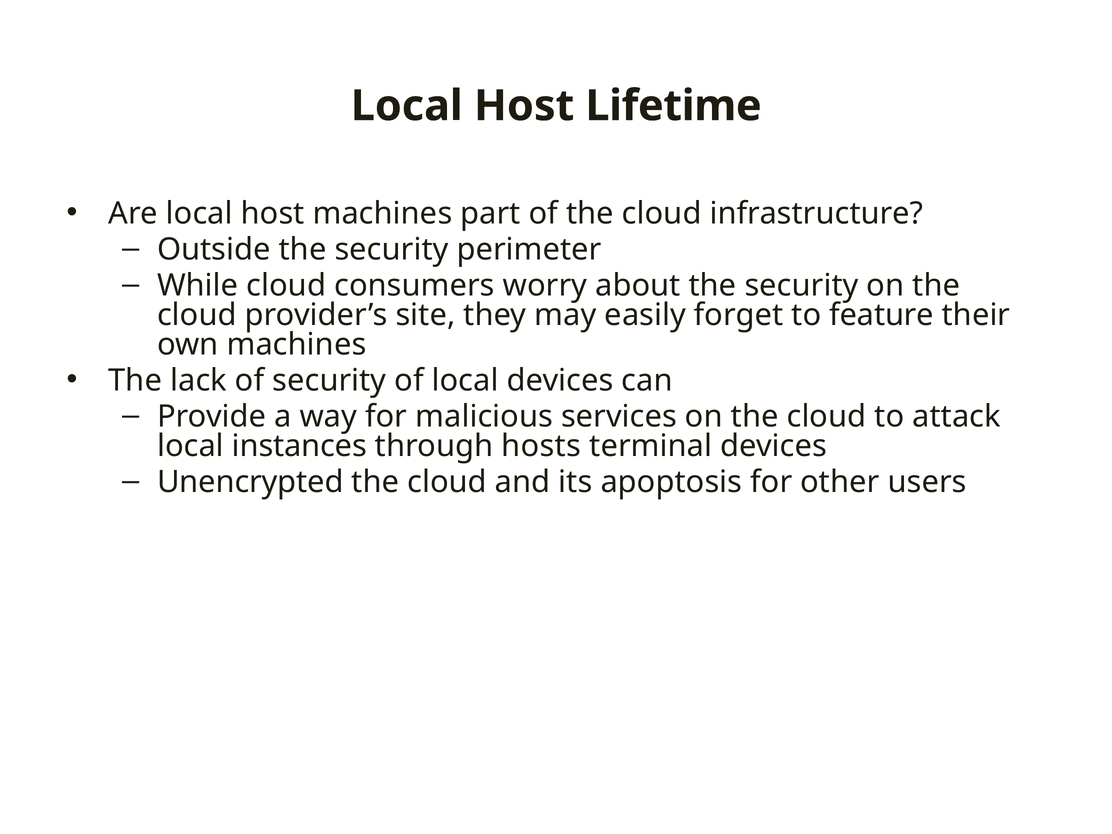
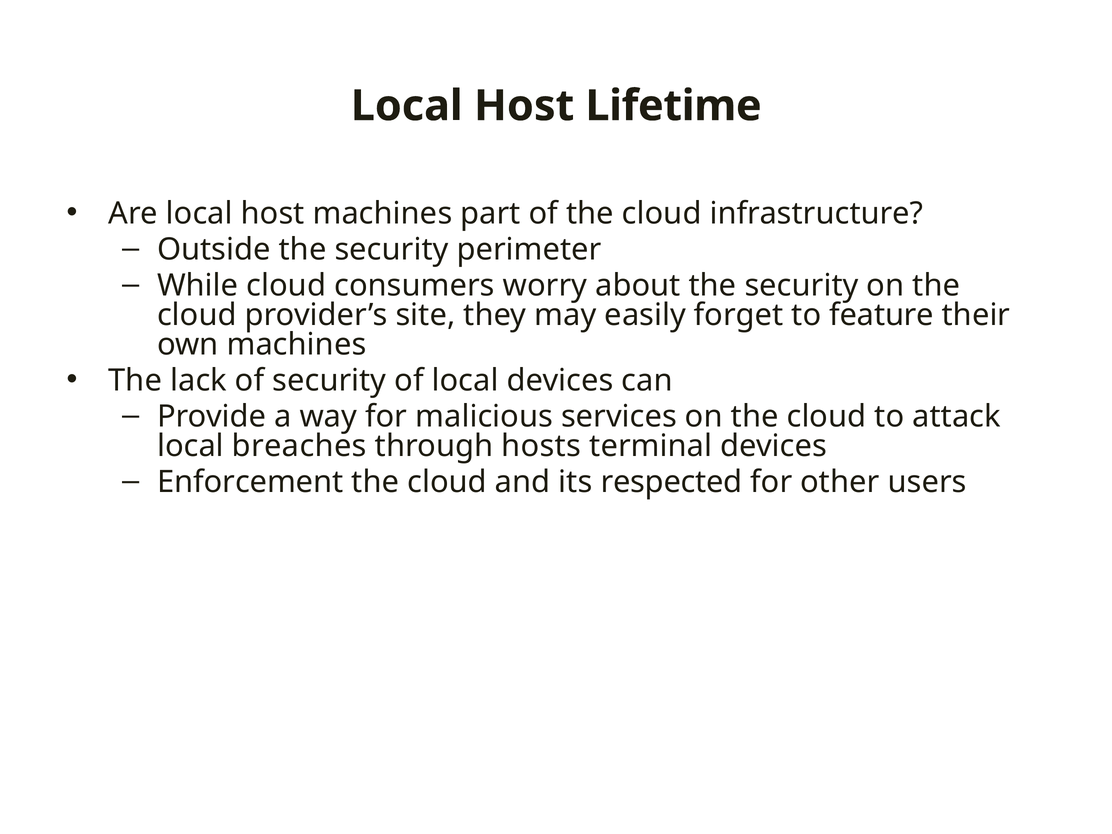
instances: instances -> breaches
Unencrypted: Unencrypted -> Enforcement
apoptosis: apoptosis -> respected
